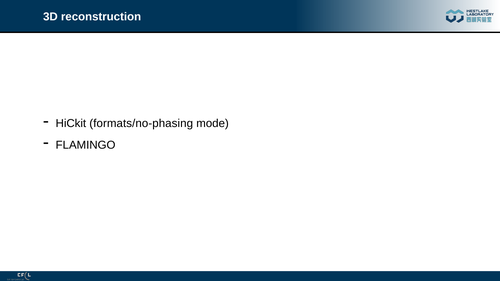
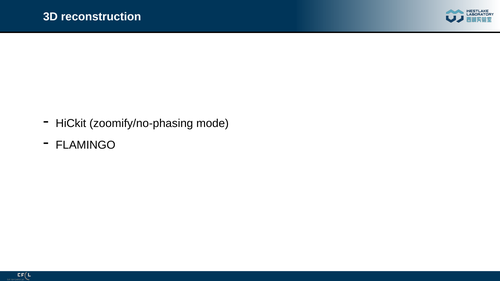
formats/no-phasing: formats/no-phasing -> zoomify/no-phasing
